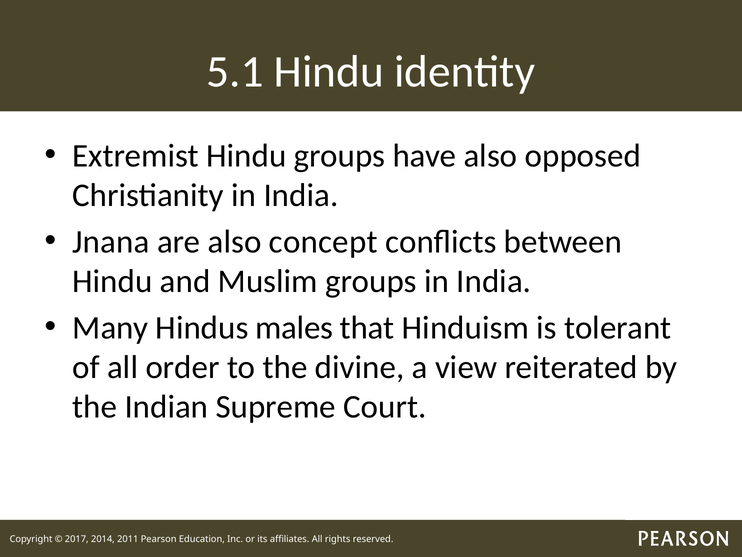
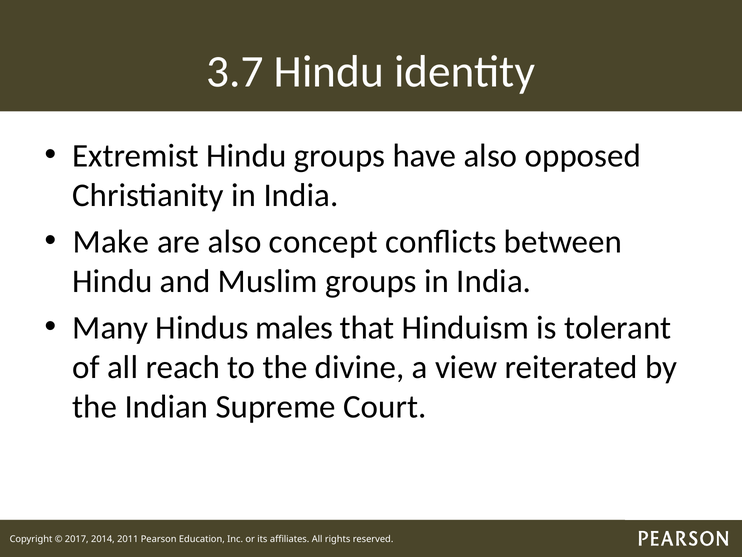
5.1: 5.1 -> 3.7
Jnana: Jnana -> Make
order: order -> reach
